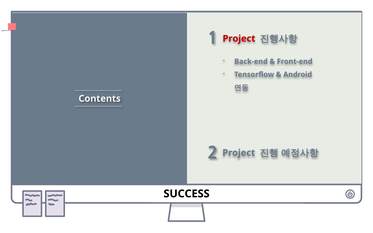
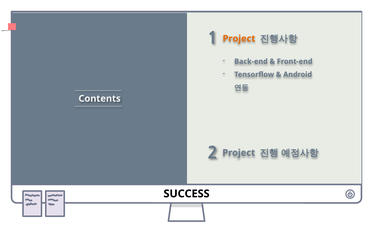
Project at (239, 39) colour: red -> orange
